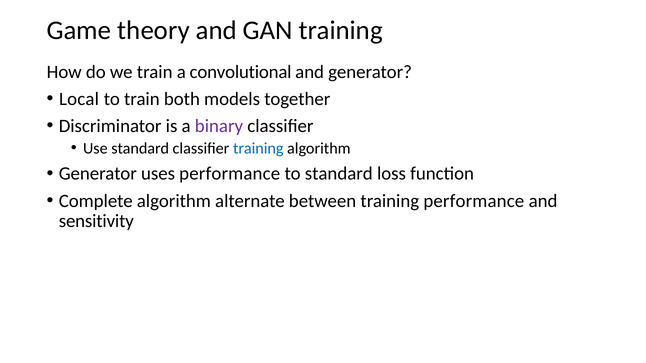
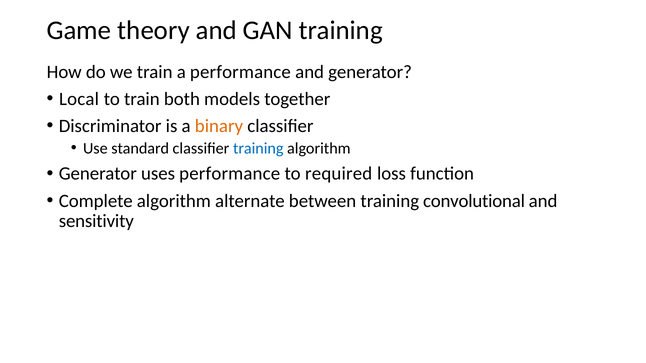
a convolutional: convolutional -> performance
binary colour: purple -> orange
to standard: standard -> required
training performance: performance -> convolutional
